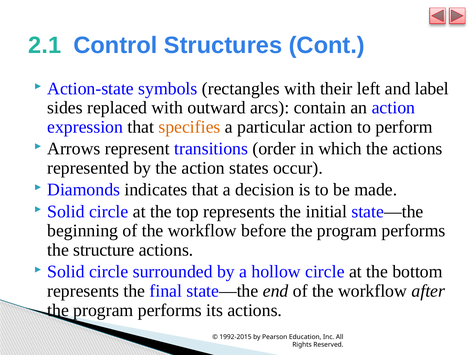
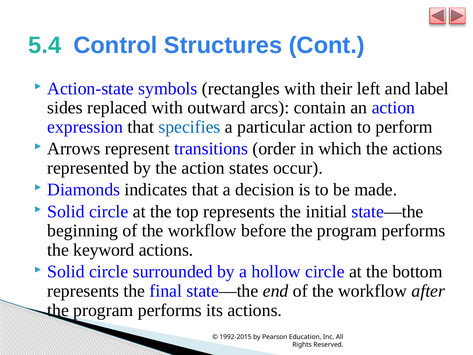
2.1: 2.1 -> 5.4
specifies colour: orange -> blue
structure: structure -> keyword
